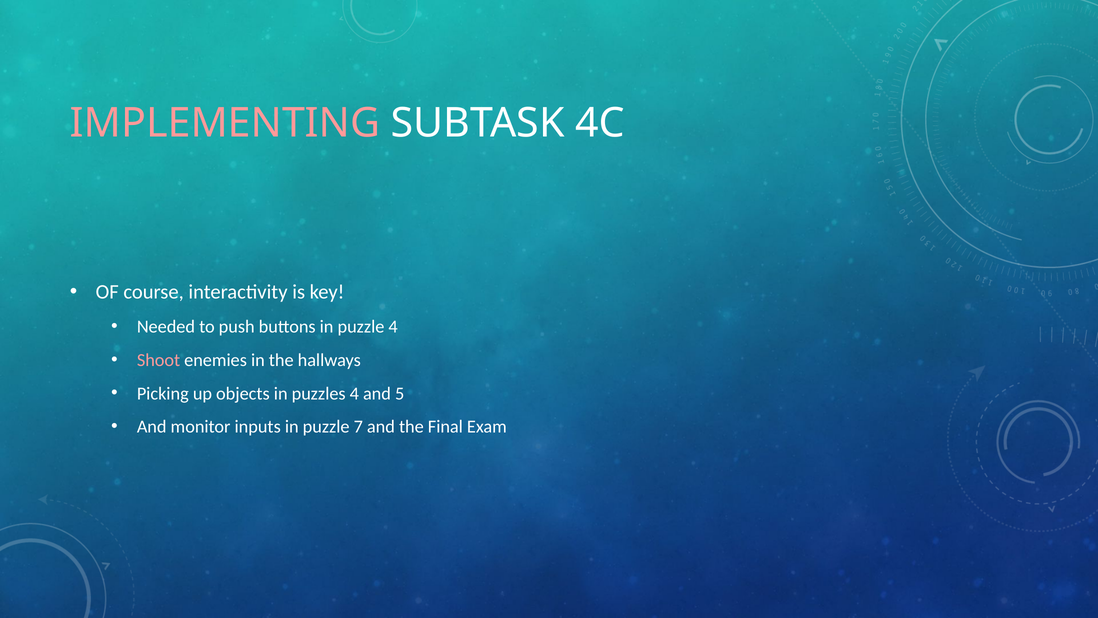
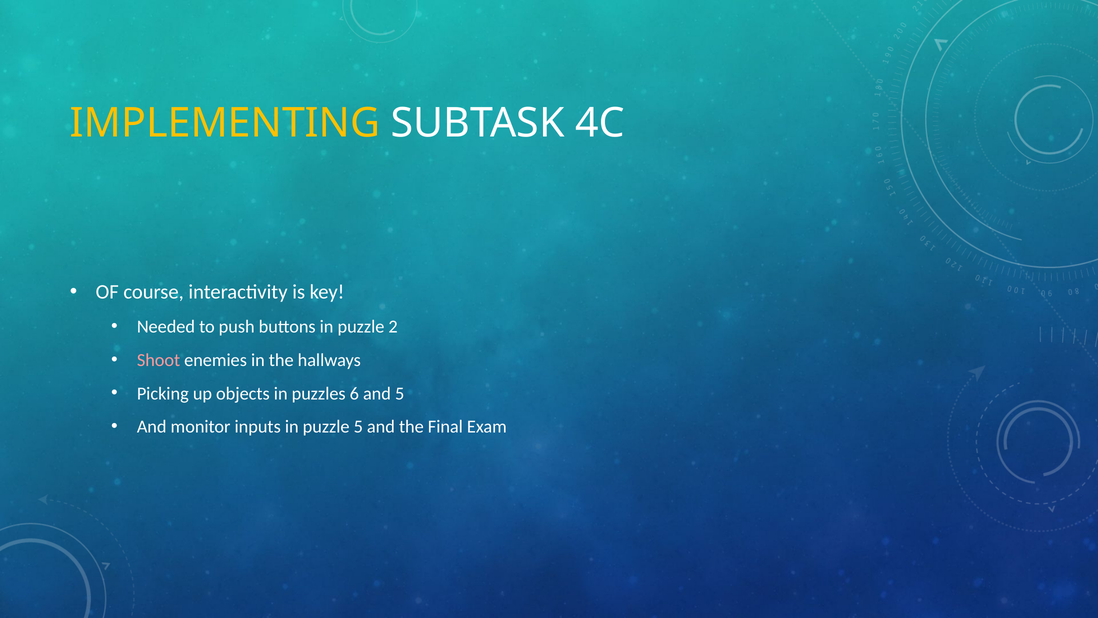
IMPLEMENTING colour: pink -> yellow
puzzle 4: 4 -> 2
puzzles 4: 4 -> 6
puzzle 7: 7 -> 5
